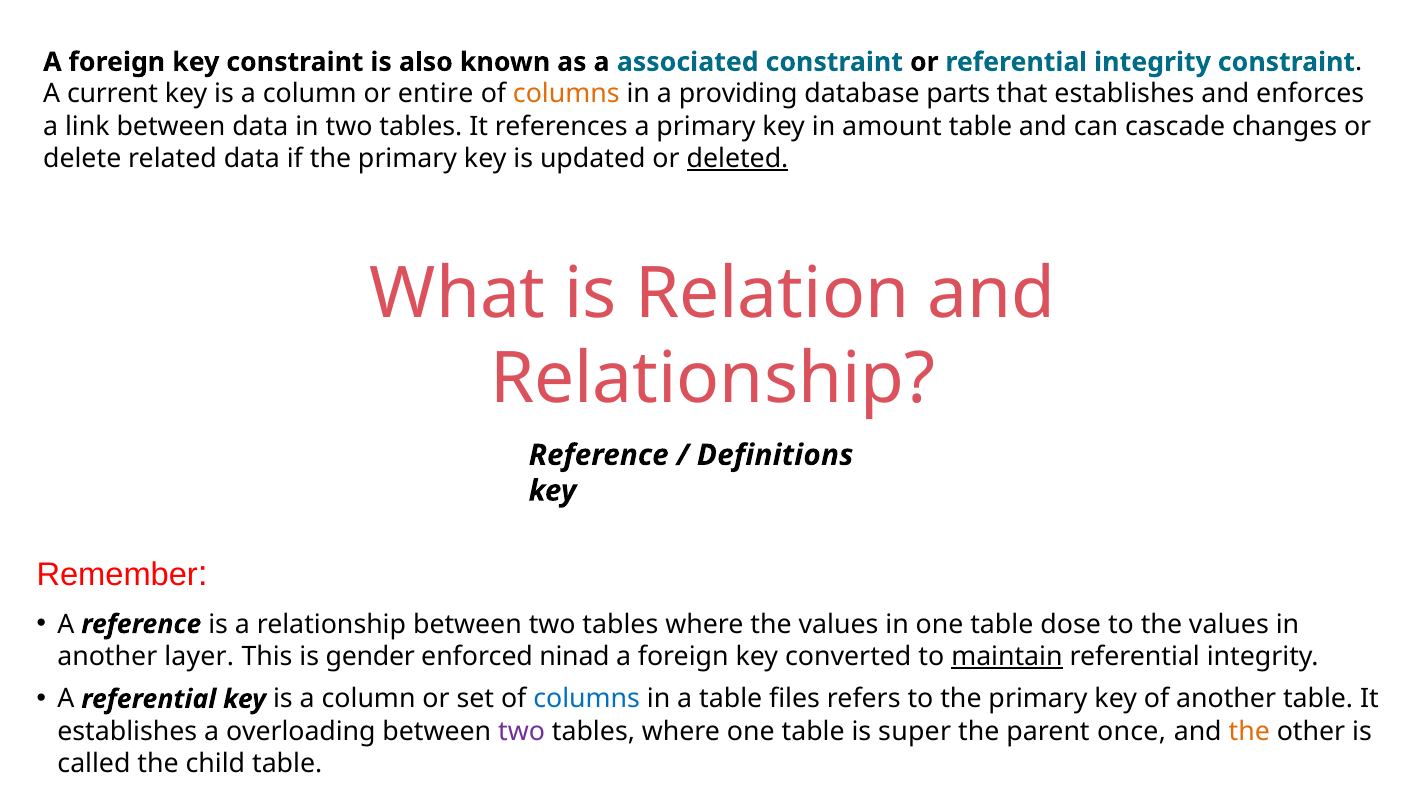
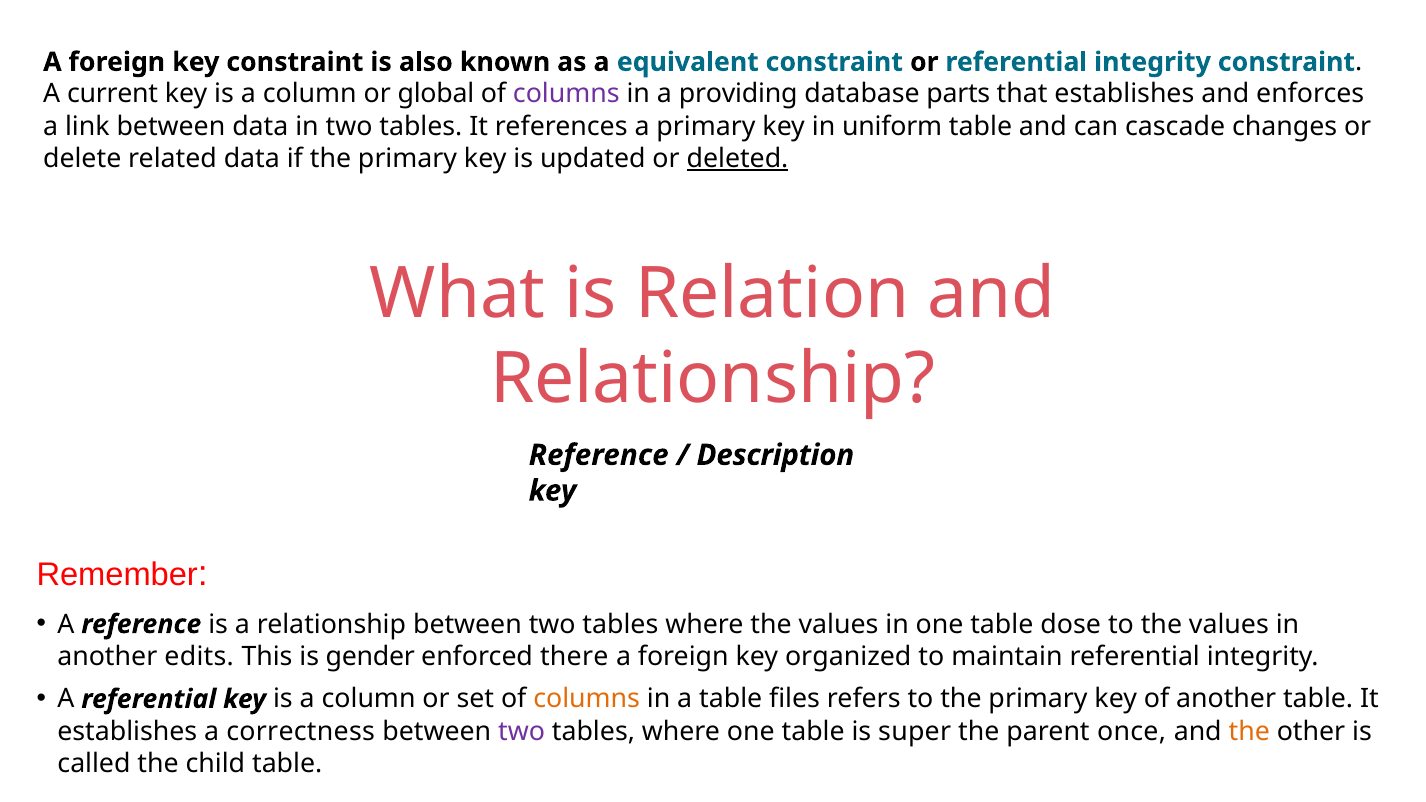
associated: associated -> equivalent
entire: entire -> global
columns at (566, 94) colour: orange -> purple
amount: amount -> uniform
Definitions: Definitions -> Description
layer: layer -> edits
ninad: ninad -> there
converted: converted -> organized
maintain underline: present -> none
columns at (587, 699) colour: blue -> orange
overloading: overloading -> correctness
